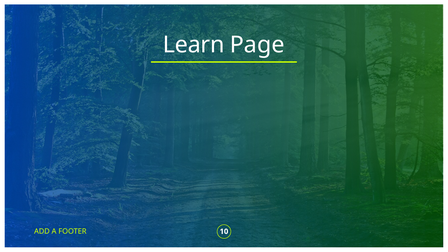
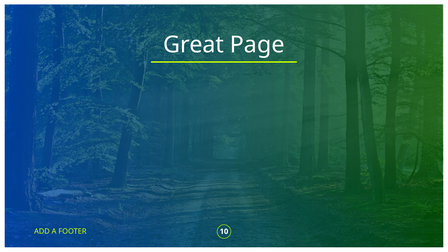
Learn: Learn -> Great
